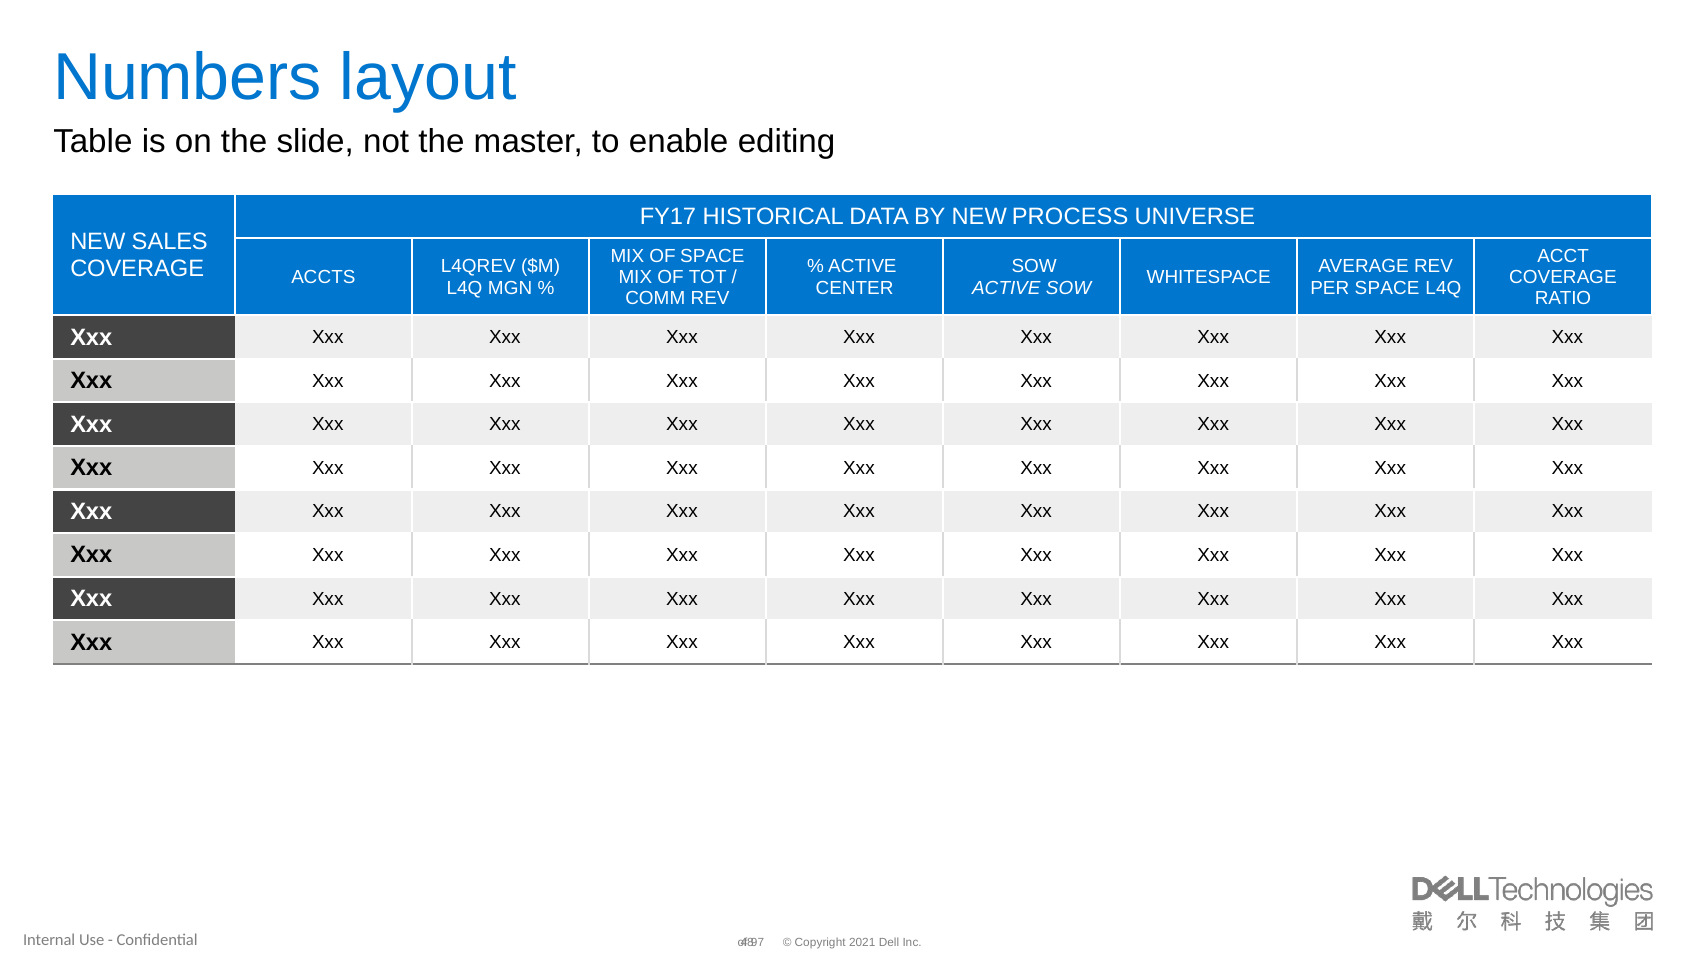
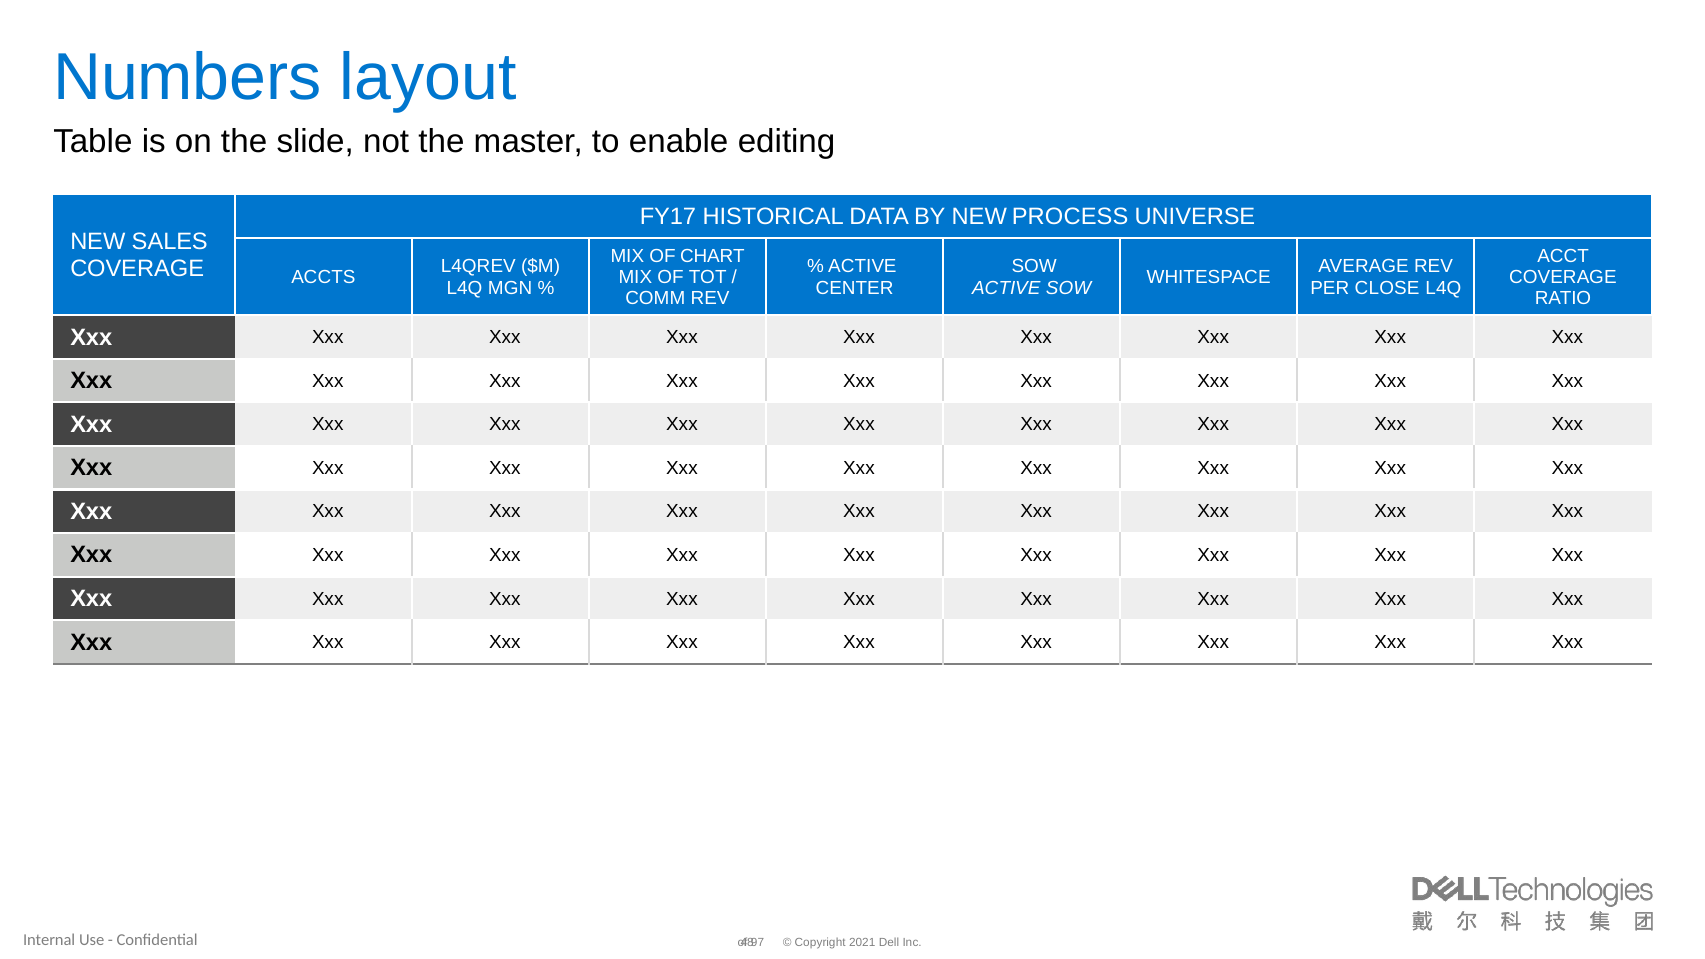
OF SPACE: SPACE -> CHART
PER SPACE: SPACE -> CLOSE
